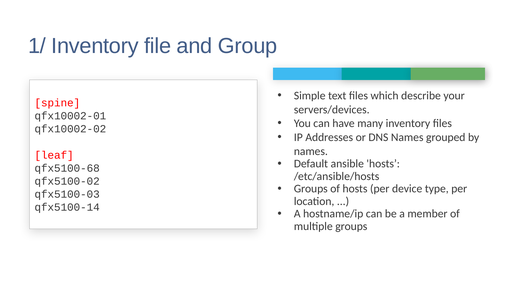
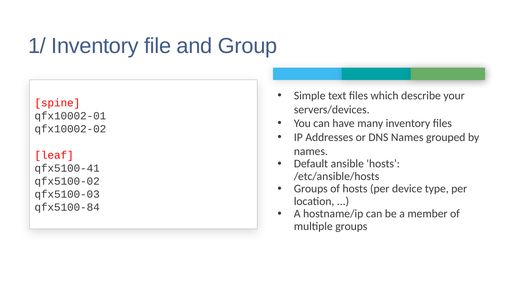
qfx5100-68: qfx5100-68 -> qfx5100-41
qfx5100-14: qfx5100-14 -> qfx5100-84
